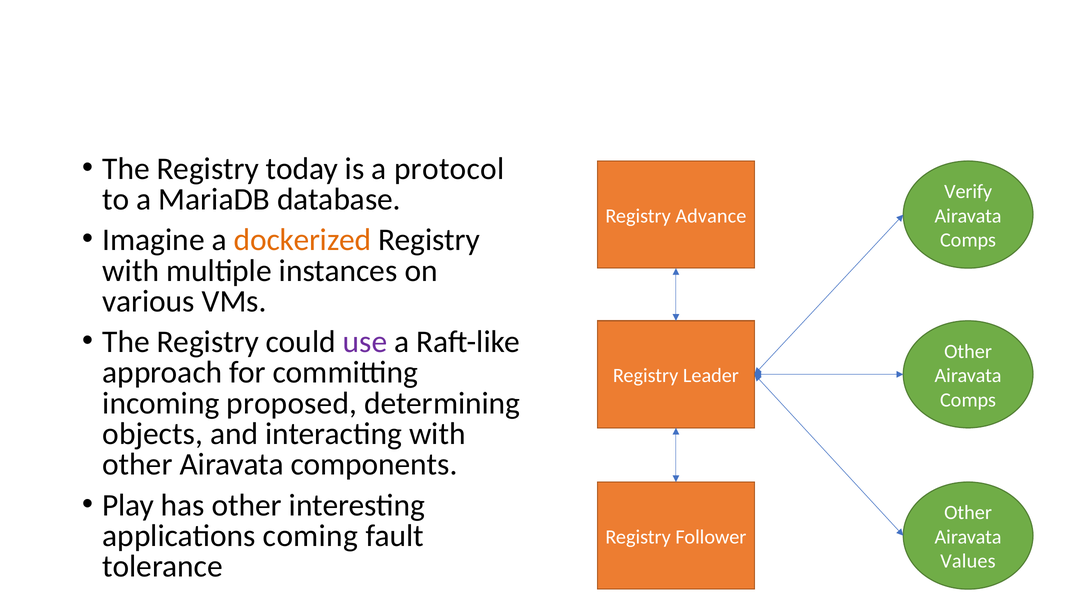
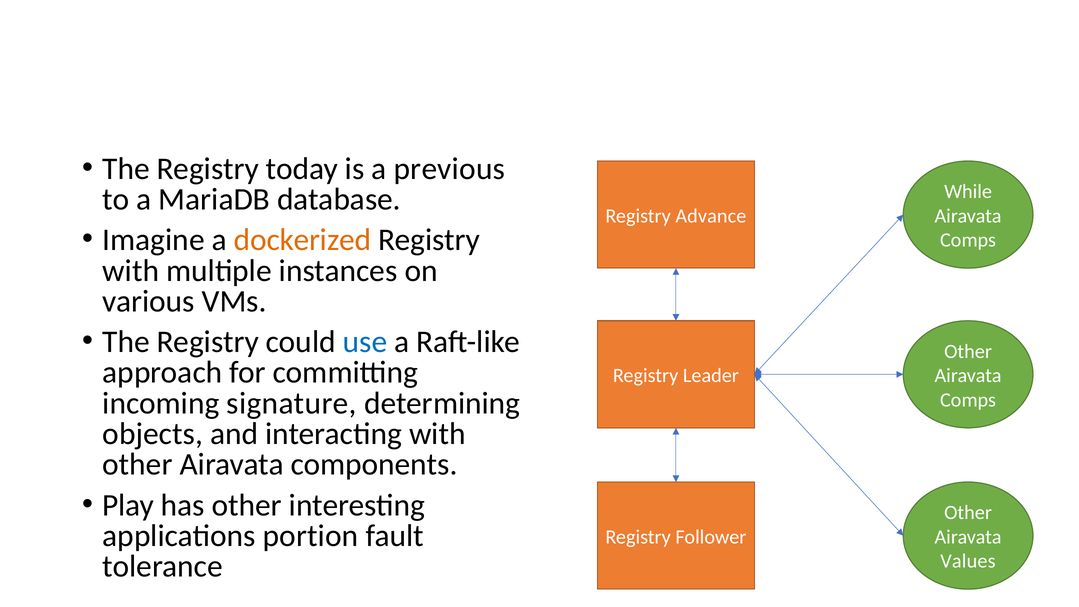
protocol: protocol -> previous
Verify: Verify -> While
use colour: purple -> blue
proposed: proposed -> signature
coming: coming -> portion
